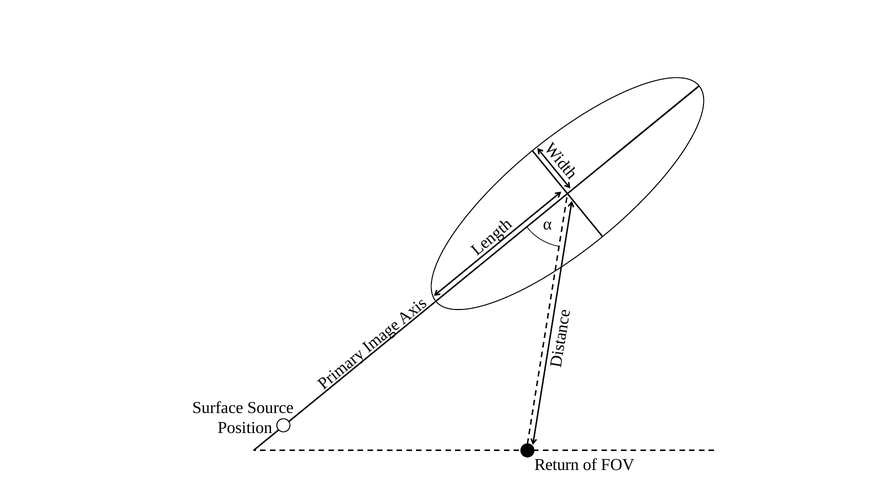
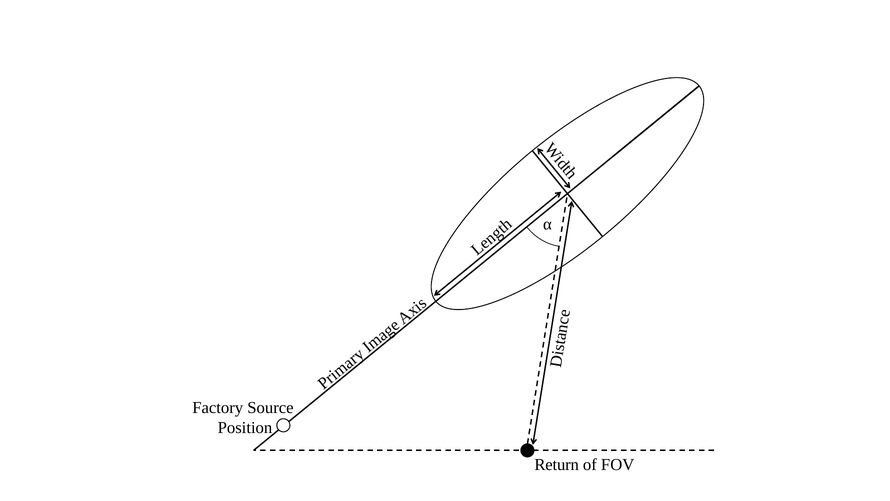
Surface: Surface -> Factory
